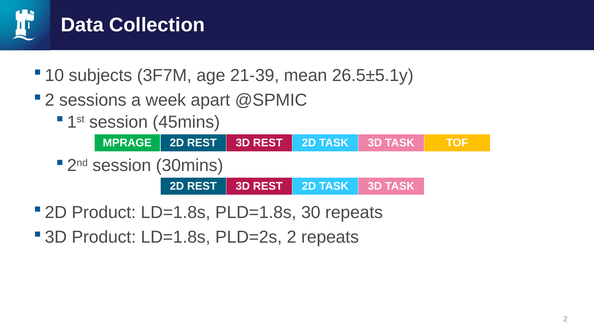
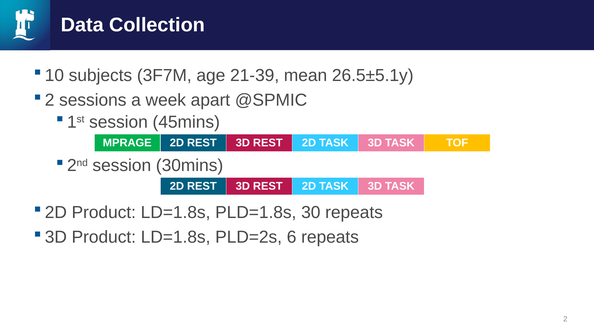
PLD=2s 2: 2 -> 6
